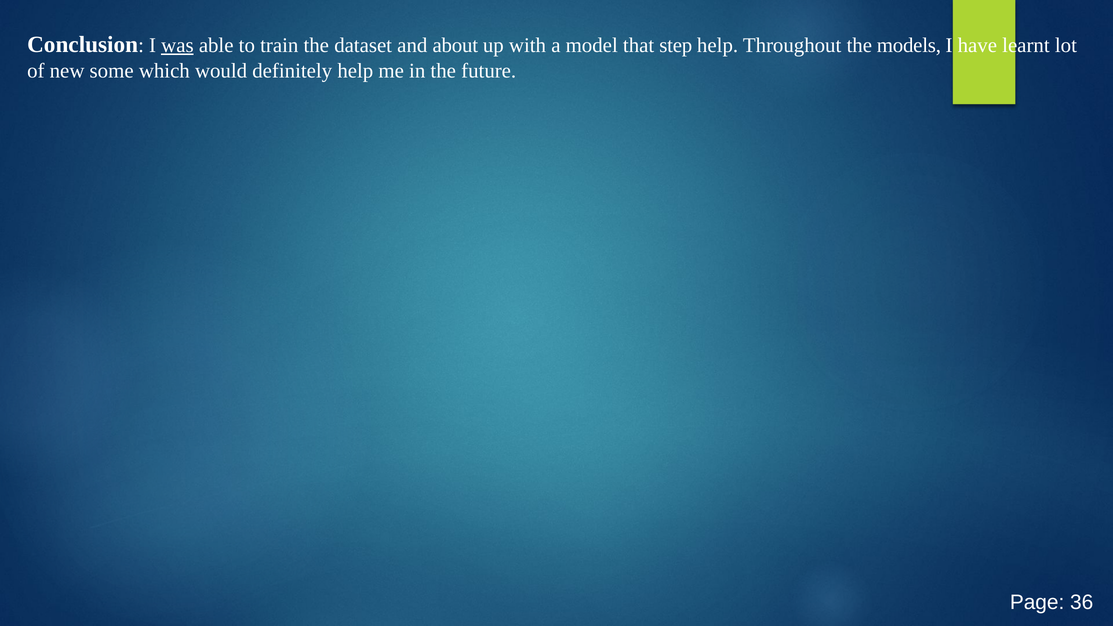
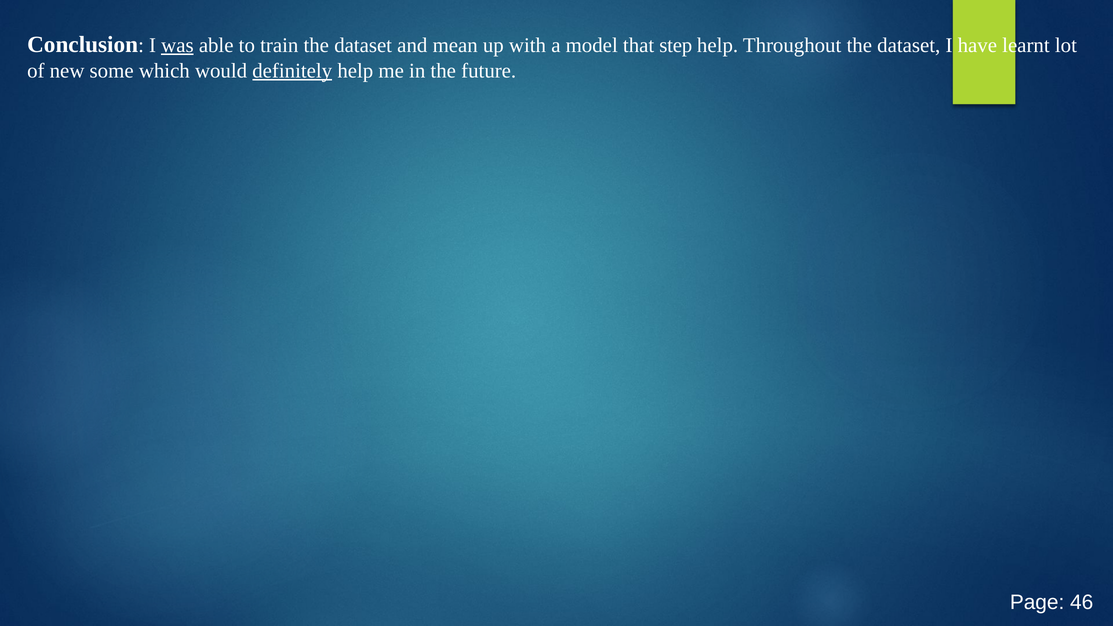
about: about -> mean
Throughout the models: models -> dataset
definitely underline: none -> present
36: 36 -> 46
